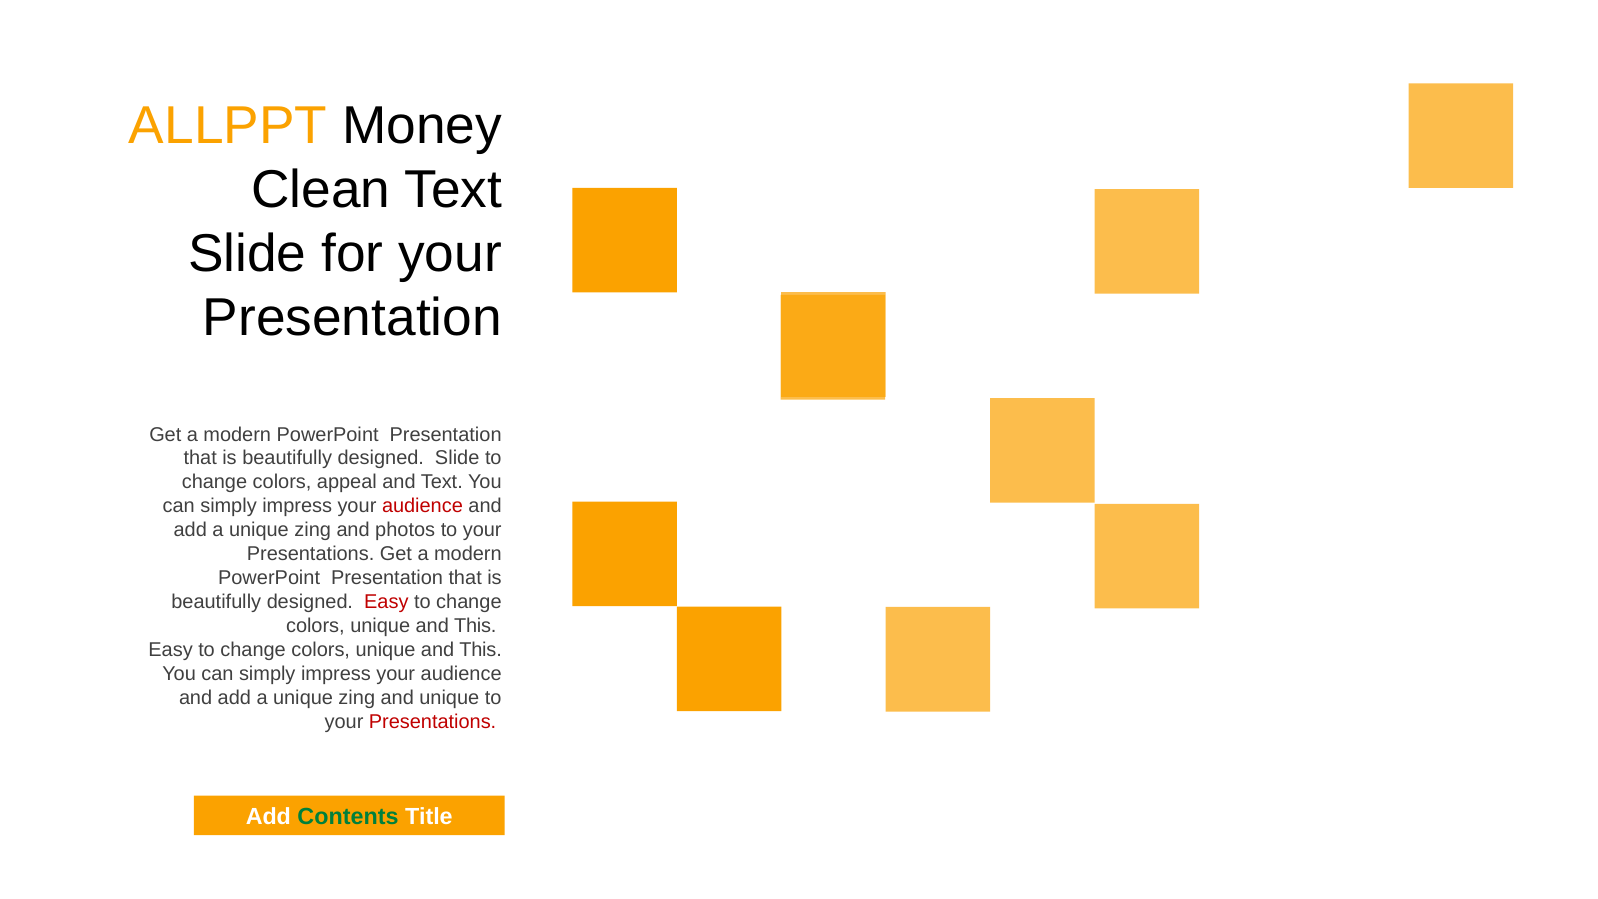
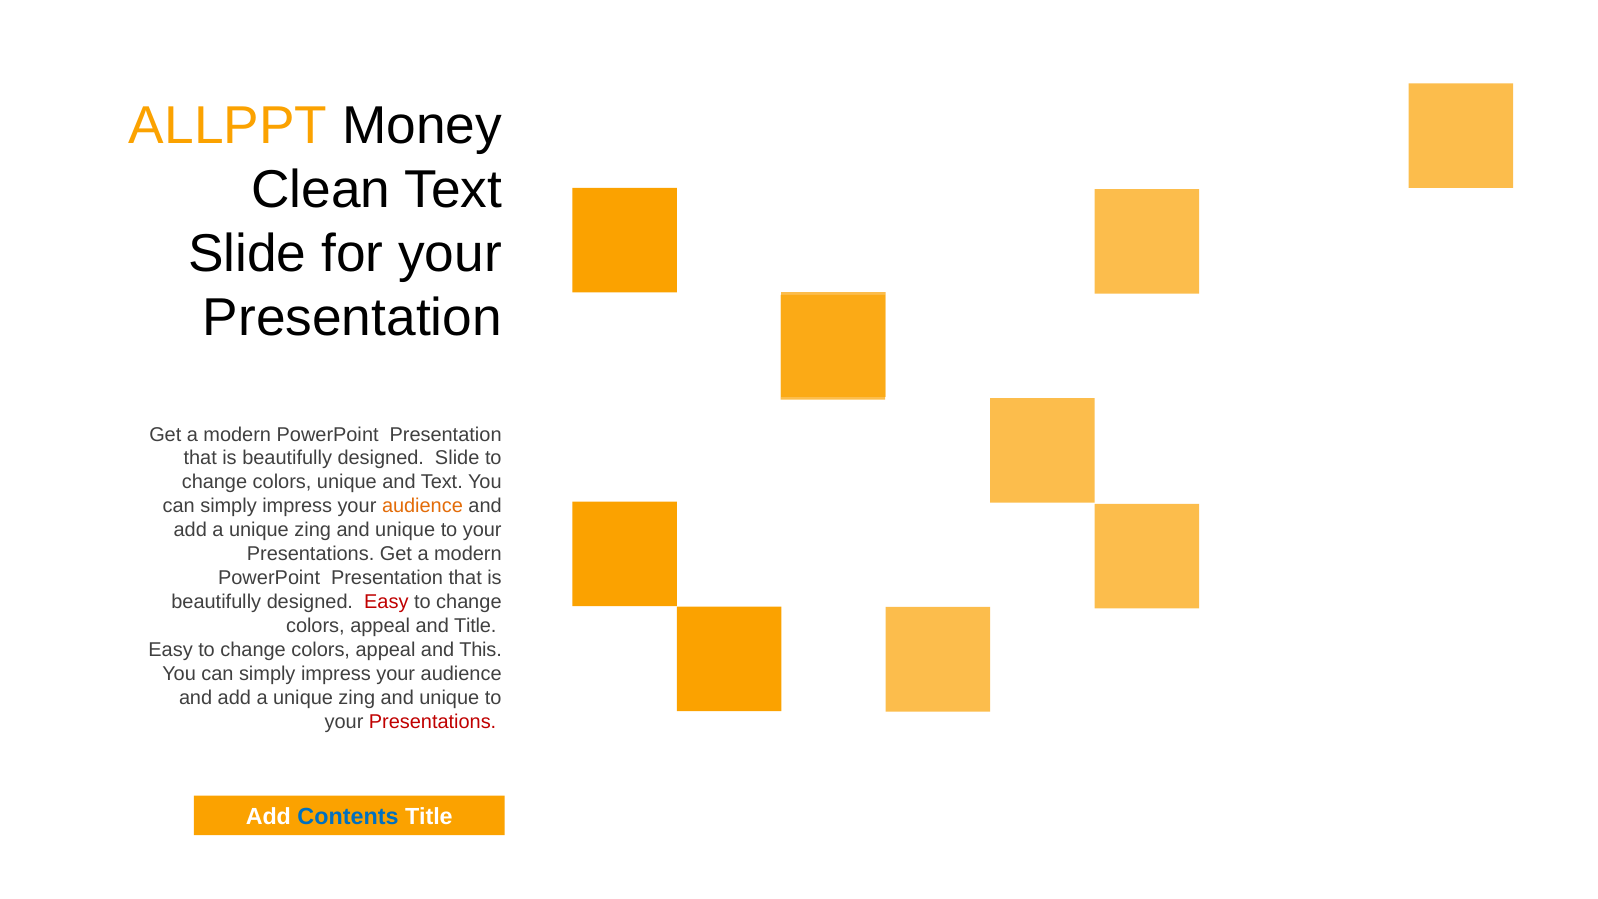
colors appeal: appeal -> unique
audience at (422, 506) colour: red -> orange
photos at (405, 530): photos -> unique
unique at (380, 626): unique -> appeal
This at (475, 626): This -> Title
unique at (386, 650): unique -> appeal
Contents colour: green -> blue
